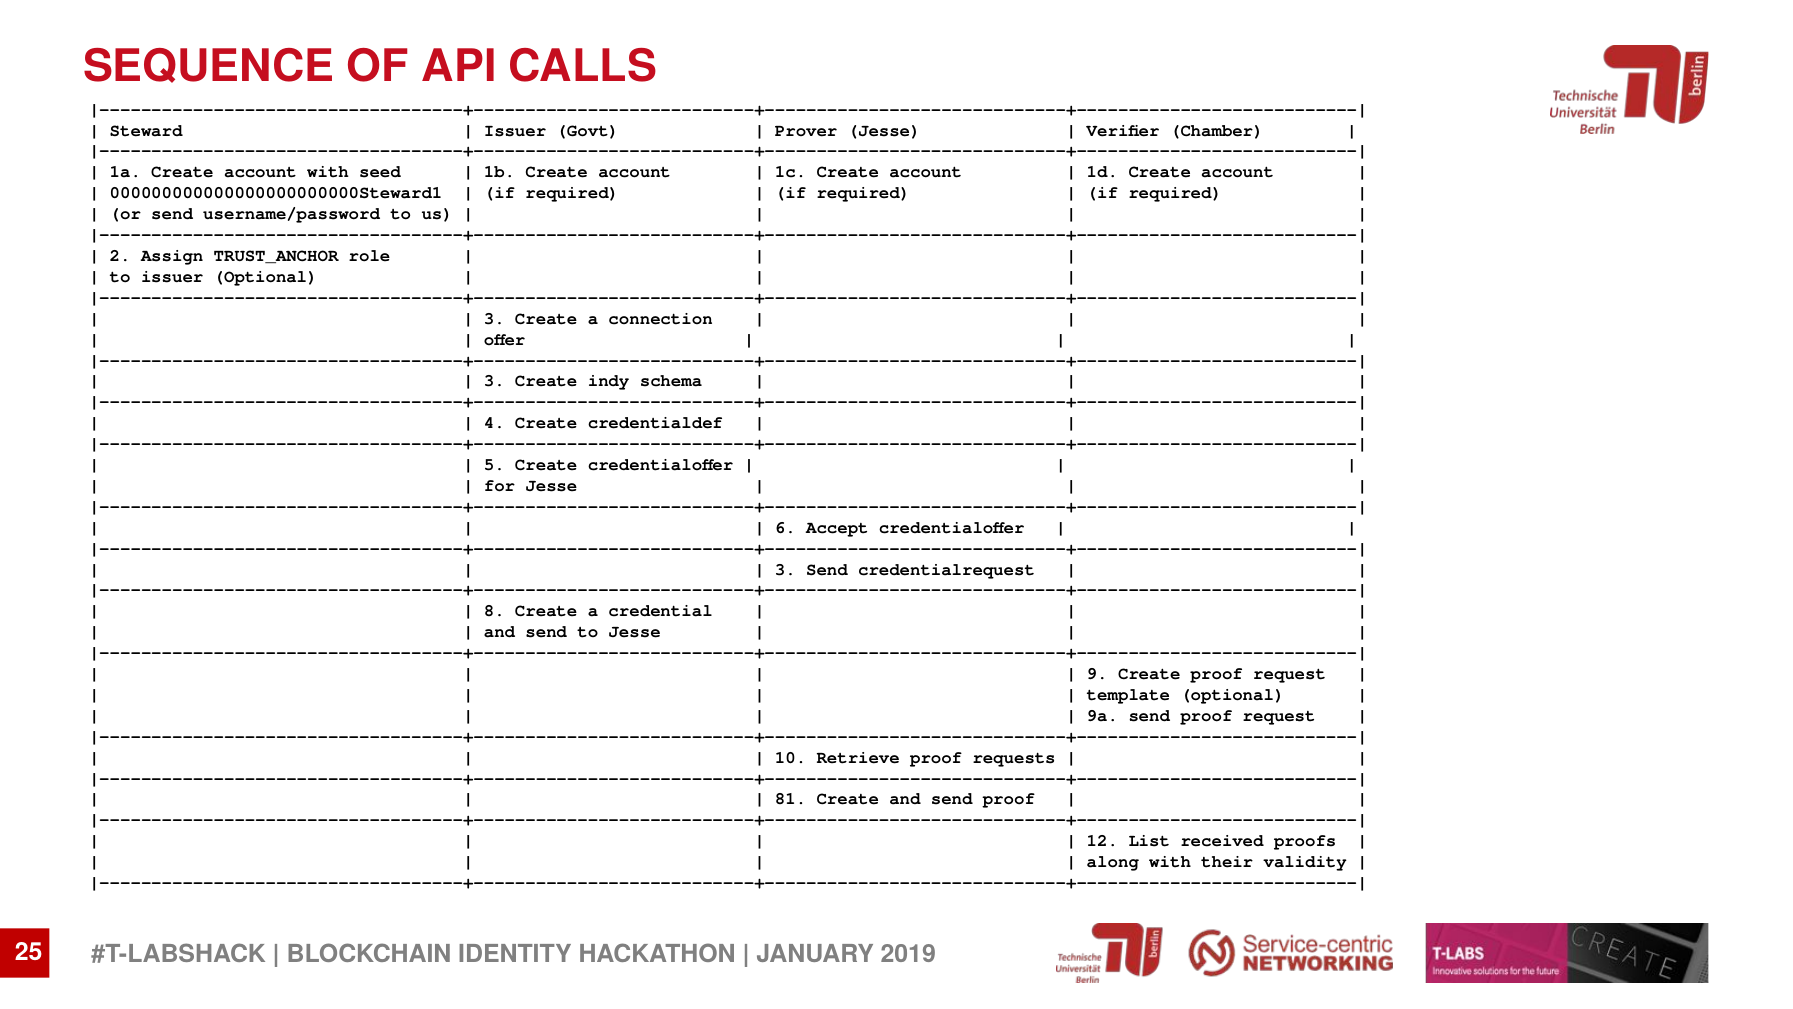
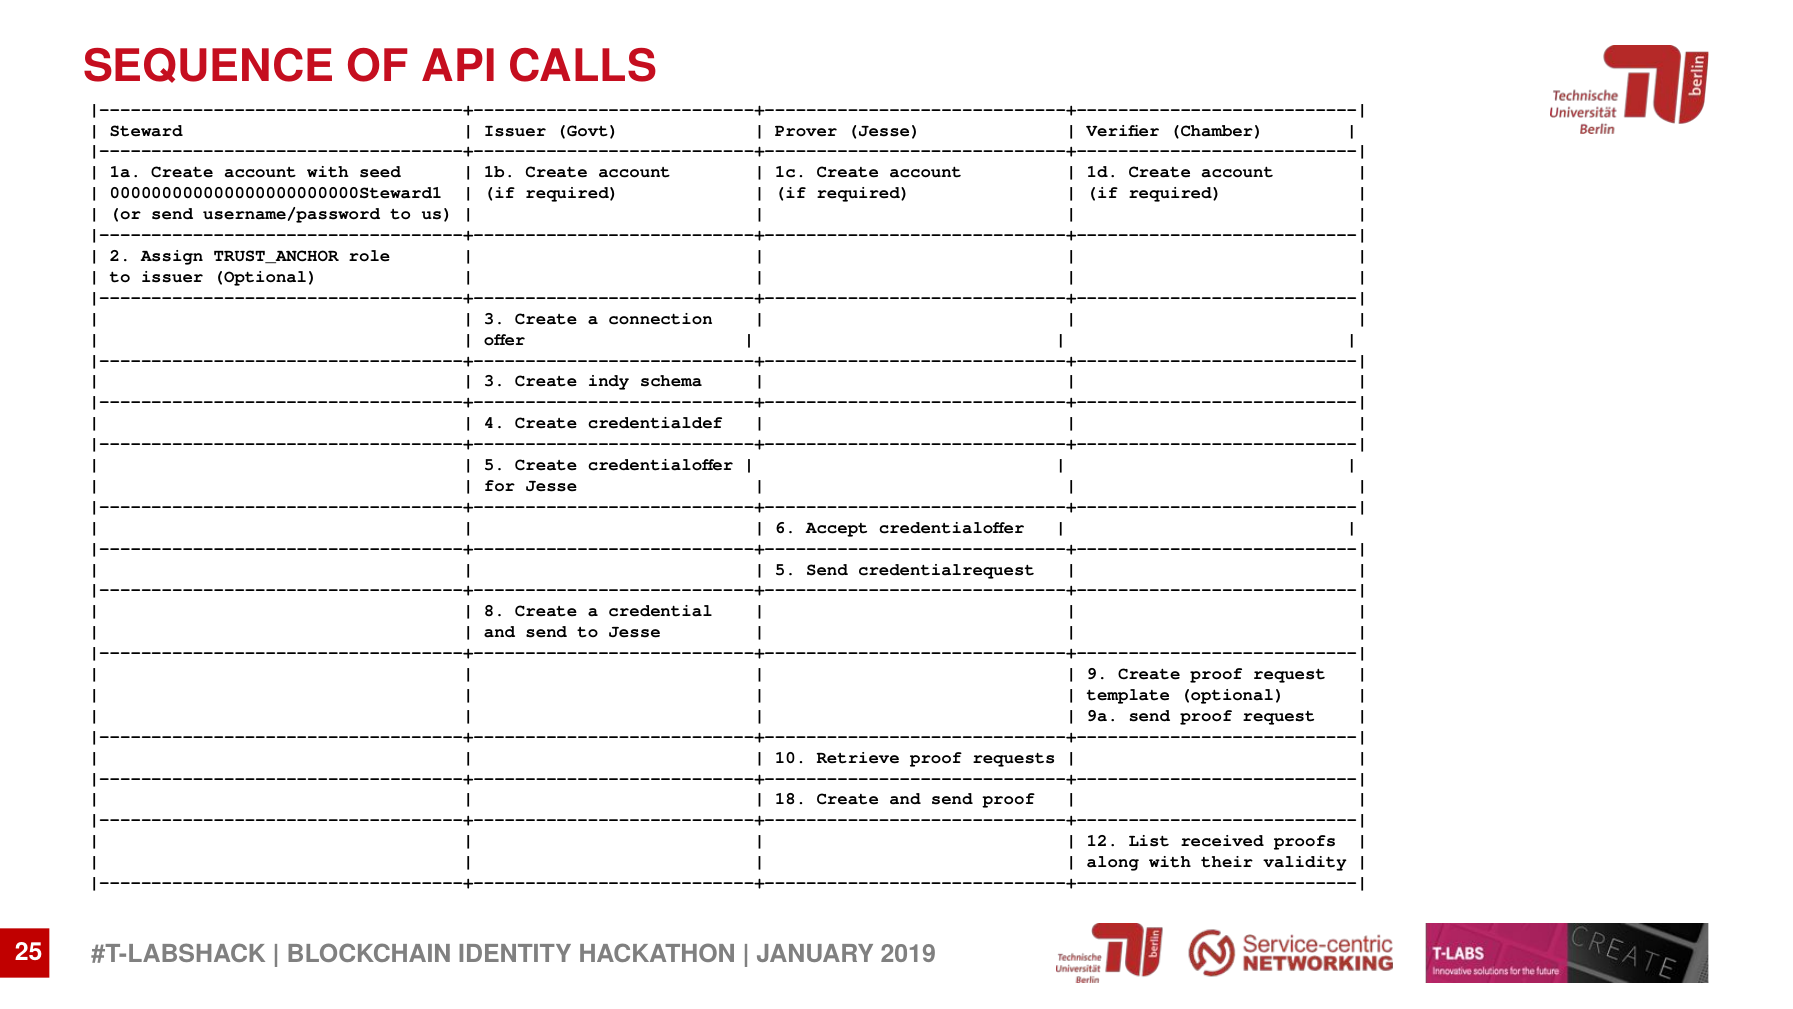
3 at (785, 569): 3 -> 5
81: 81 -> 18
